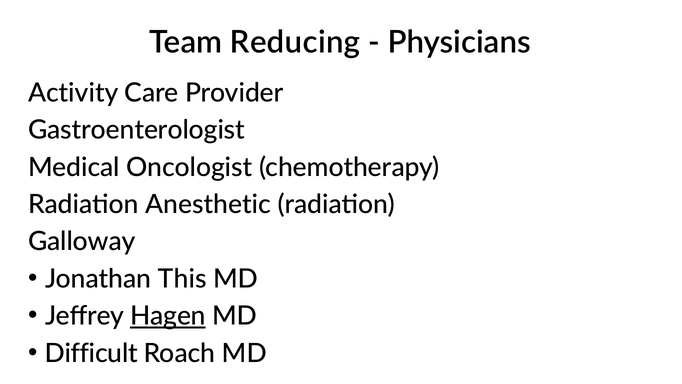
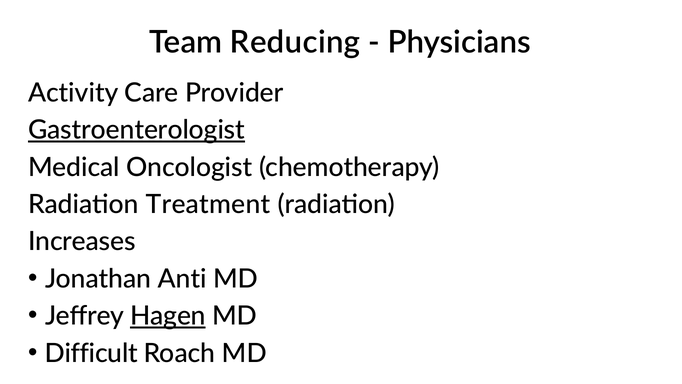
Gastroenterologist underline: none -> present
Anesthetic: Anesthetic -> Treatment
Galloway: Galloway -> Increases
This: This -> Anti
